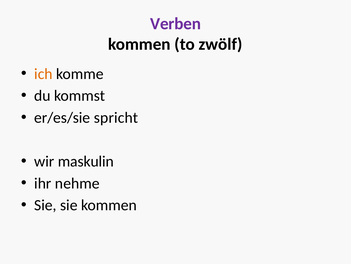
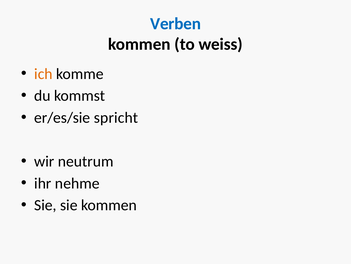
Verben colour: purple -> blue
zwölf: zwölf -> weiss
maskulin: maskulin -> neutrum
